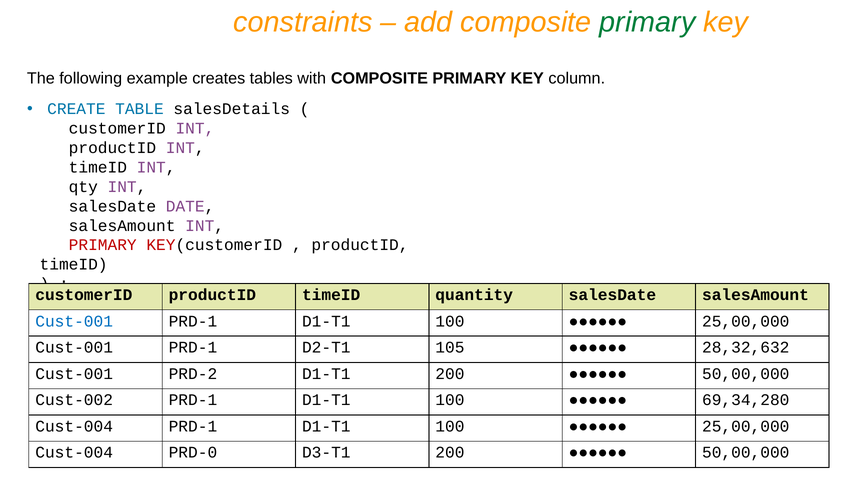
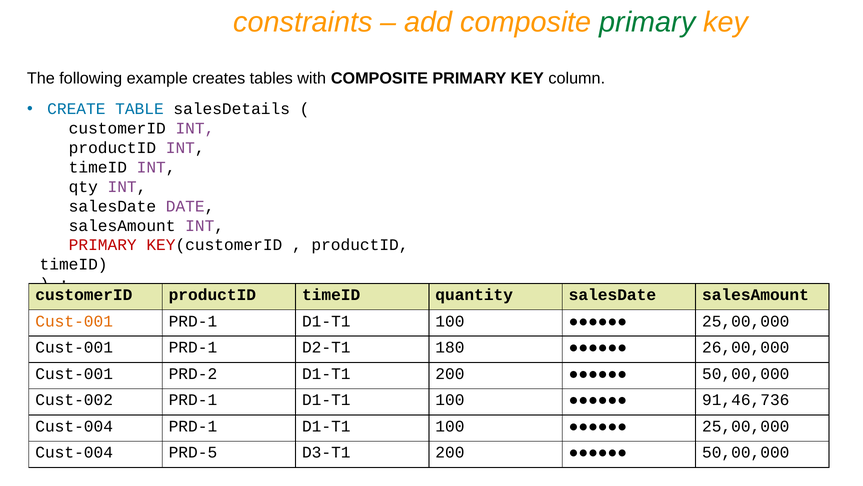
Cust-001 at (74, 321) colour: blue -> orange
105: 105 -> 180
28,32,632: 28,32,632 -> 26,00,000
69,34,280: 69,34,280 -> 91,46,736
PRD-0: PRD-0 -> PRD-5
